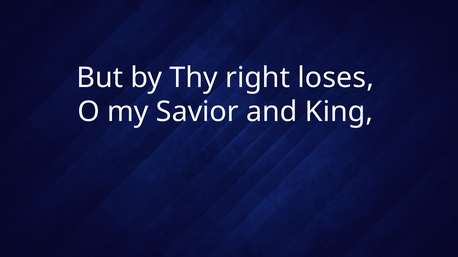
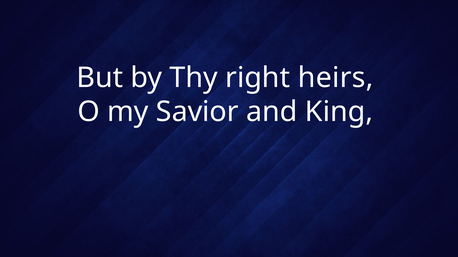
loses: loses -> heirs
